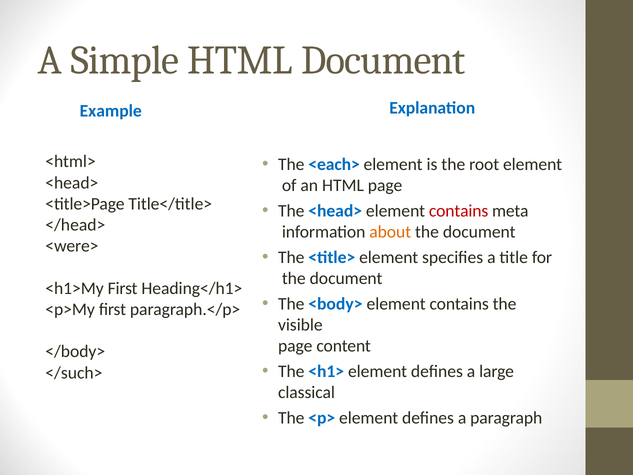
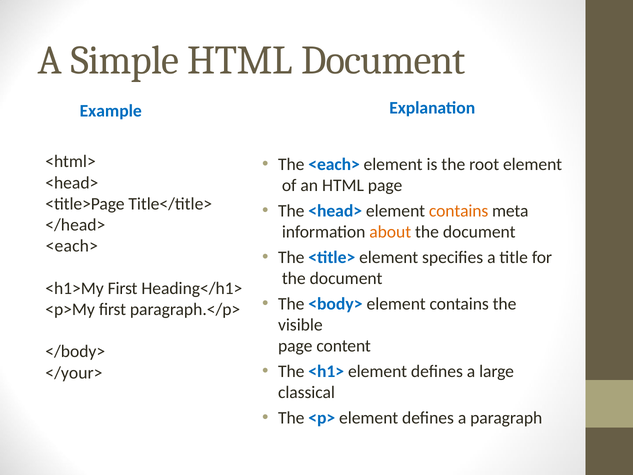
contains at (459, 211) colour: red -> orange
<were> at (72, 246): <were> -> <each>
</such>: </such> -> </your>
